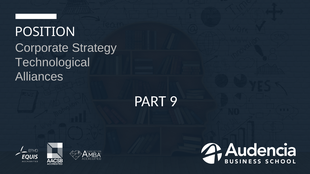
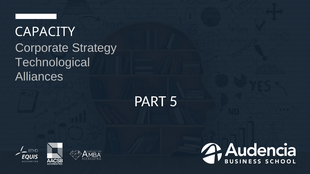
POSITION: POSITION -> CAPACITY
9: 9 -> 5
